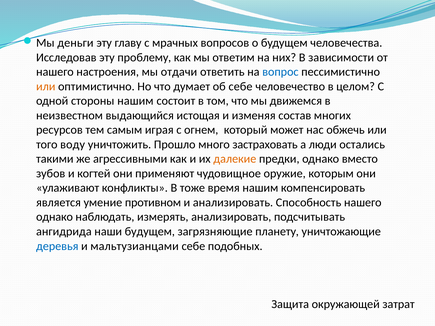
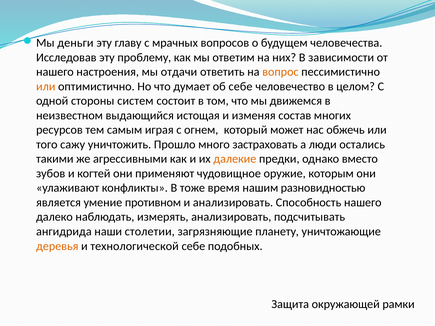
вопрос colour: blue -> orange
стороны нашим: нашим -> систем
воду: воду -> сажу
компенсировать: компенсировать -> разновидностью
однако at (55, 217): однако -> далеко
наши будущем: будущем -> столетии
деревья colour: blue -> orange
мальтузианцами: мальтузианцами -> технологической
затрат: затрат -> рамки
